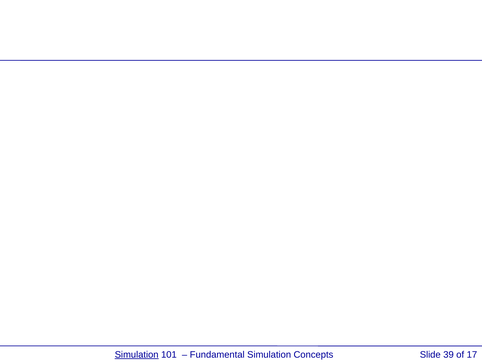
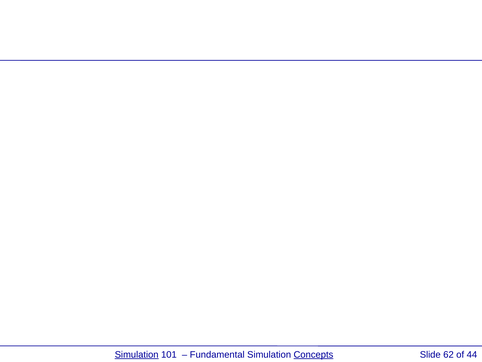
Concepts underline: none -> present
39: 39 -> 62
17: 17 -> 44
